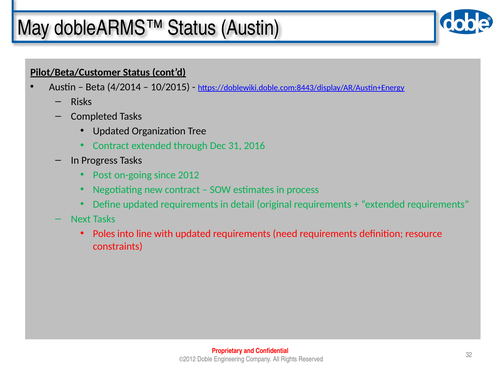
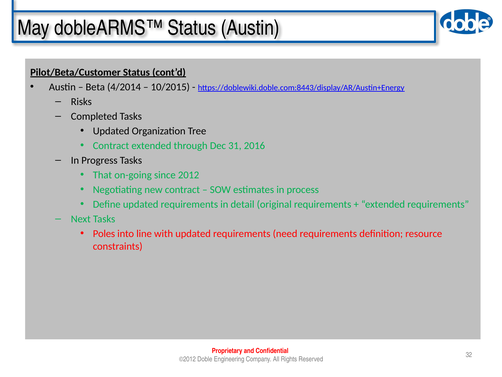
Post: Post -> That
